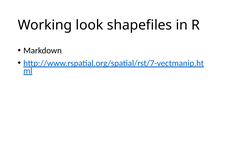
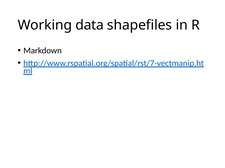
look: look -> data
